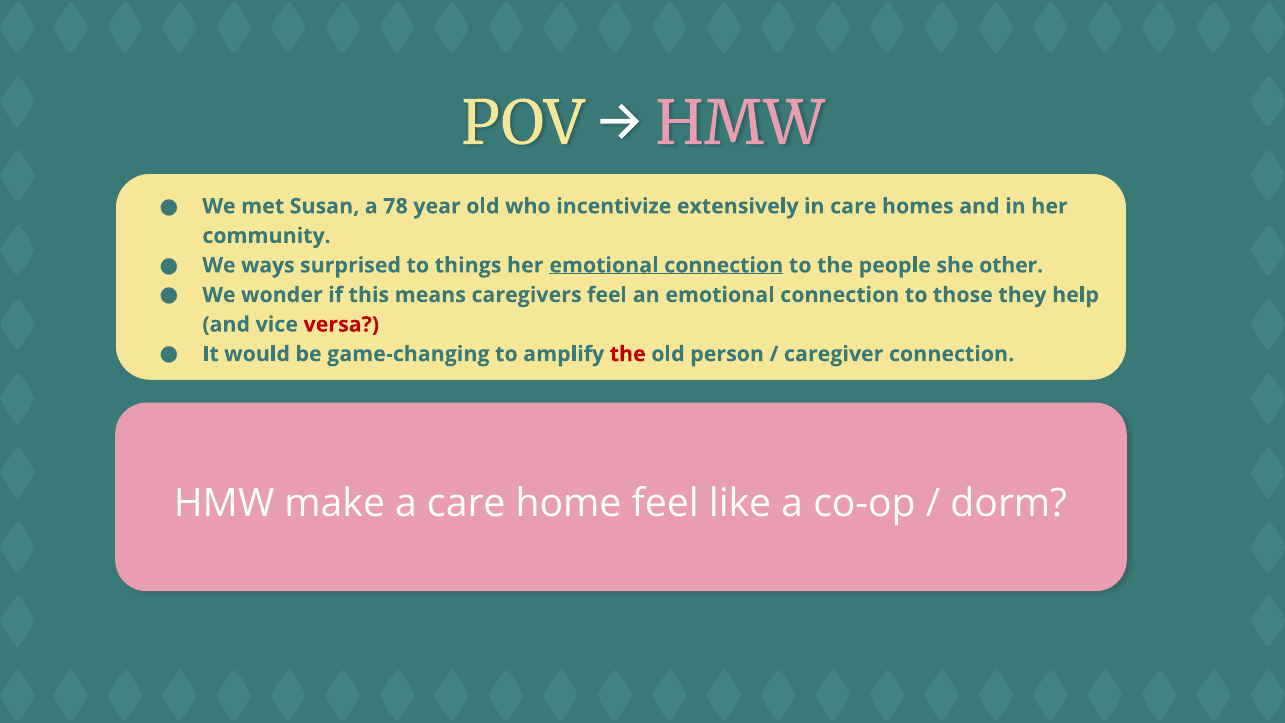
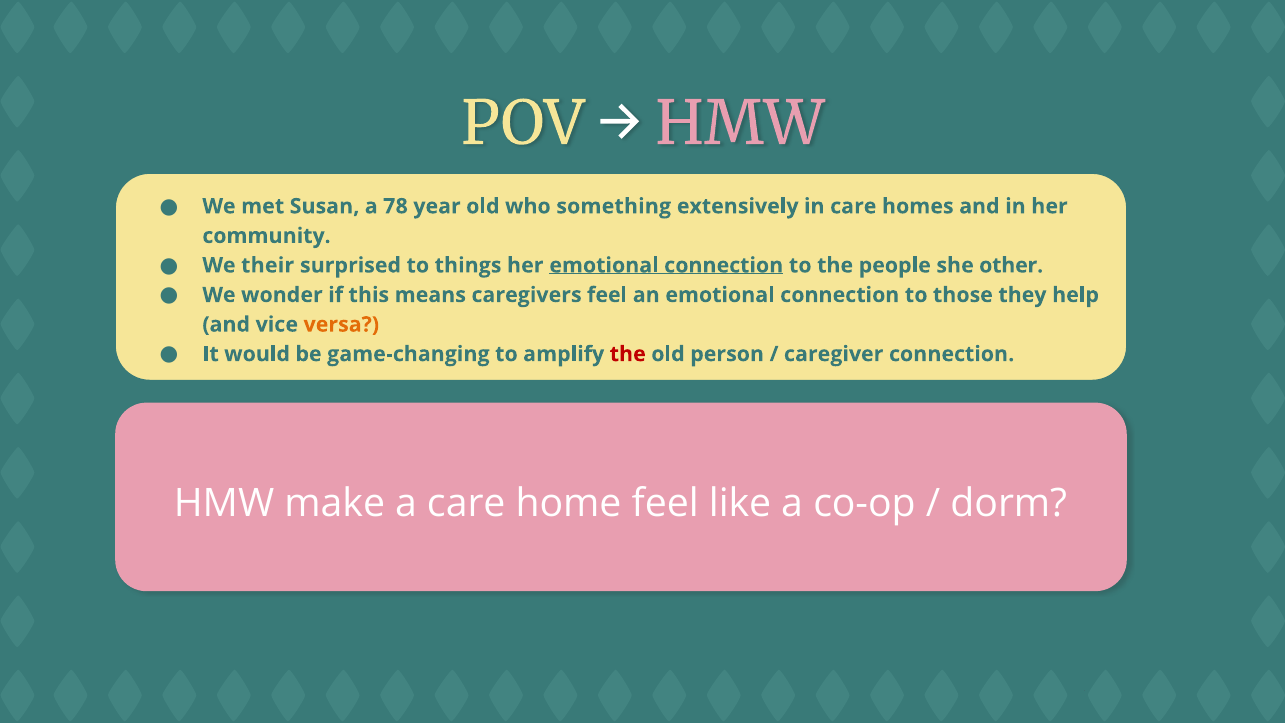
incentivize: incentivize -> something
ways: ways -> their
versa colour: red -> orange
